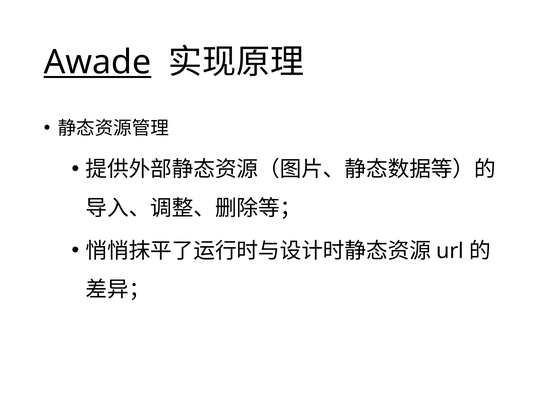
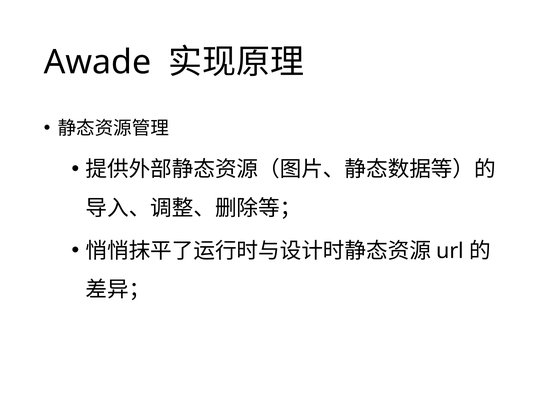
Awade underline: present -> none
